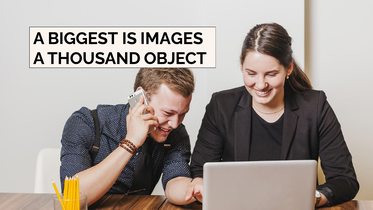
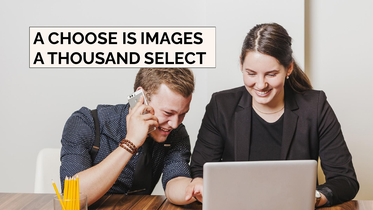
BIGGEST: BIGGEST -> CHOOSE
OBJECT: OBJECT -> SELECT
